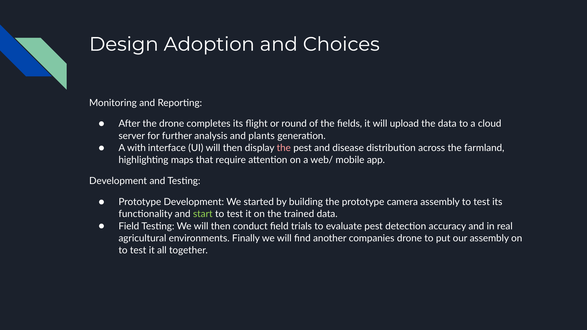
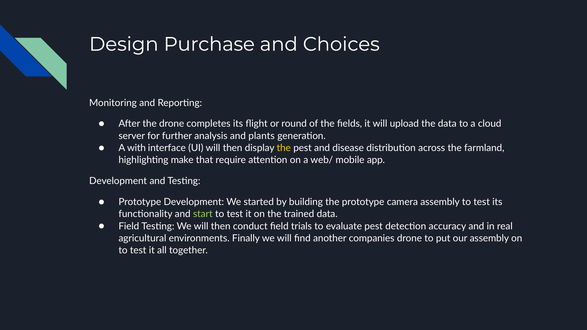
Adoption: Adoption -> Purchase
the at (284, 148) colour: pink -> yellow
maps: maps -> make
